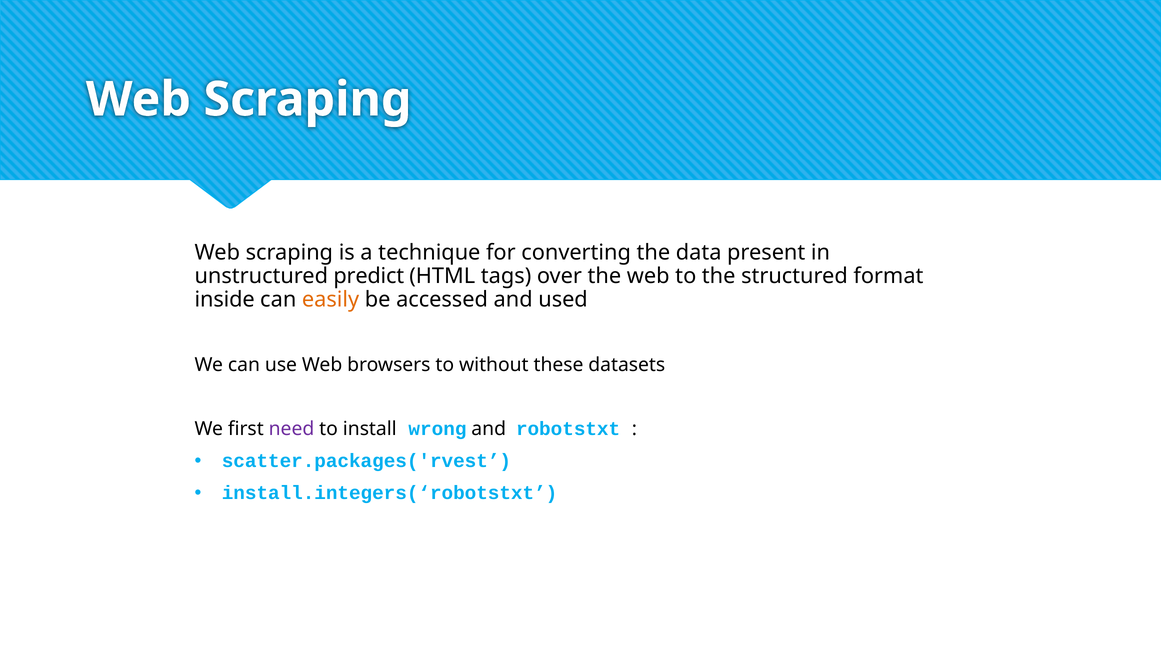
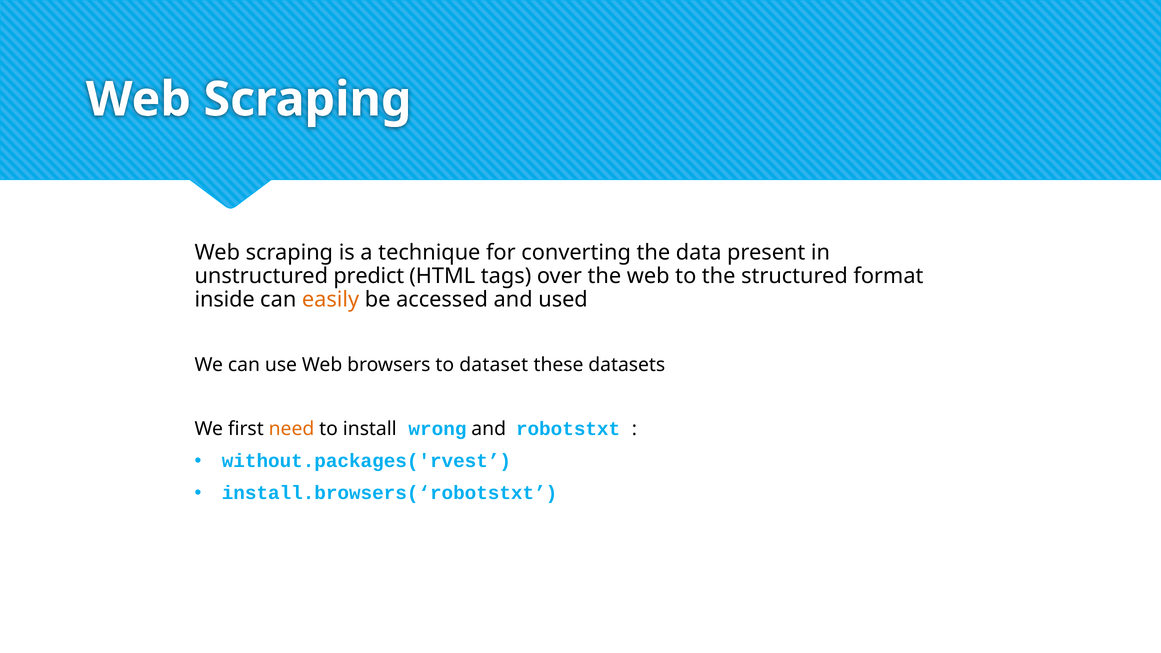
without: without -> dataset
need colour: purple -> orange
scatter.packages('rvest: scatter.packages('rvest -> without.packages('rvest
install.integers(‘robotstxt: install.integers(‘robotstxt -> install.browsers(‘robotstxt
